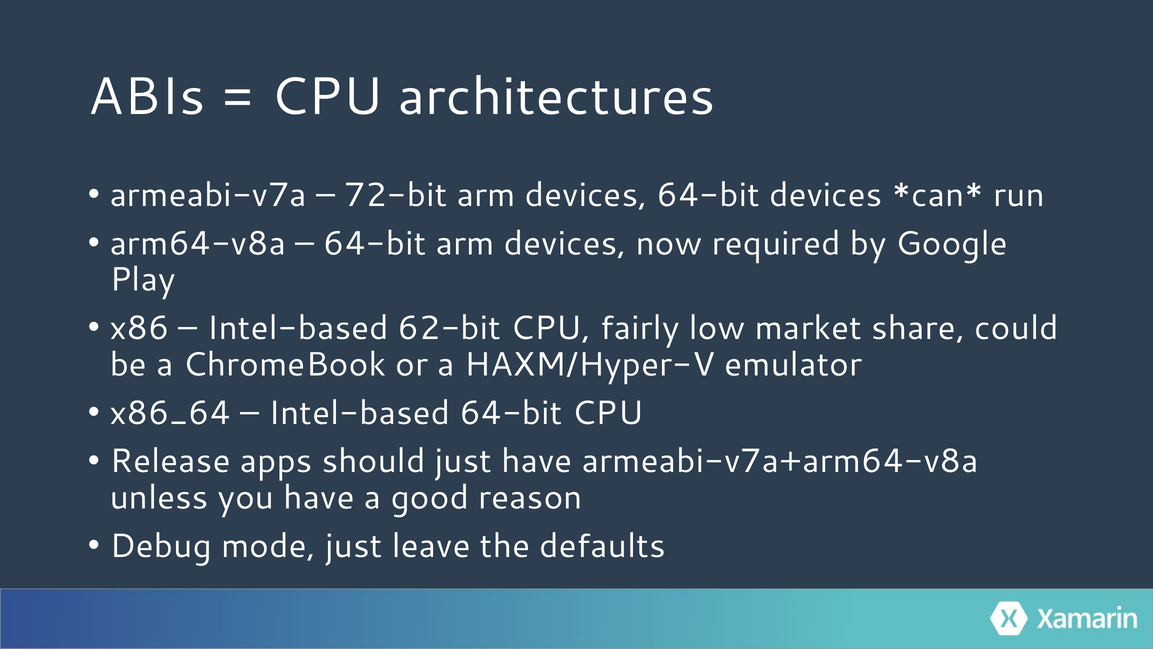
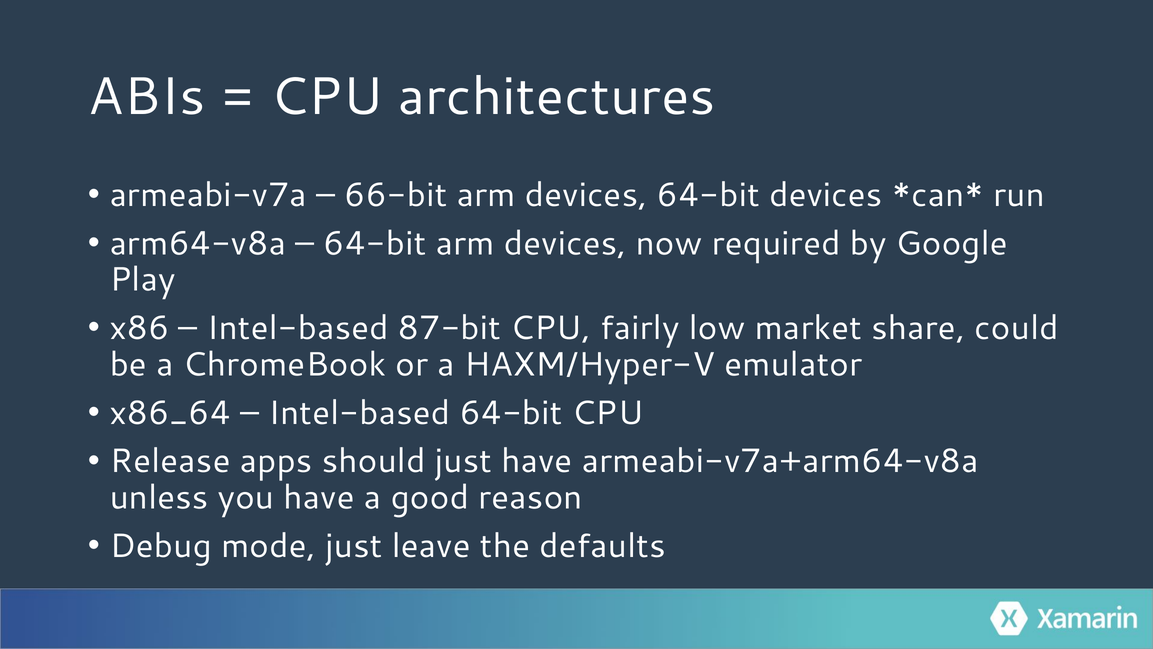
72-bit: 72-bit -> 66-bit
62-bit: 62-bit -> 87-bit
